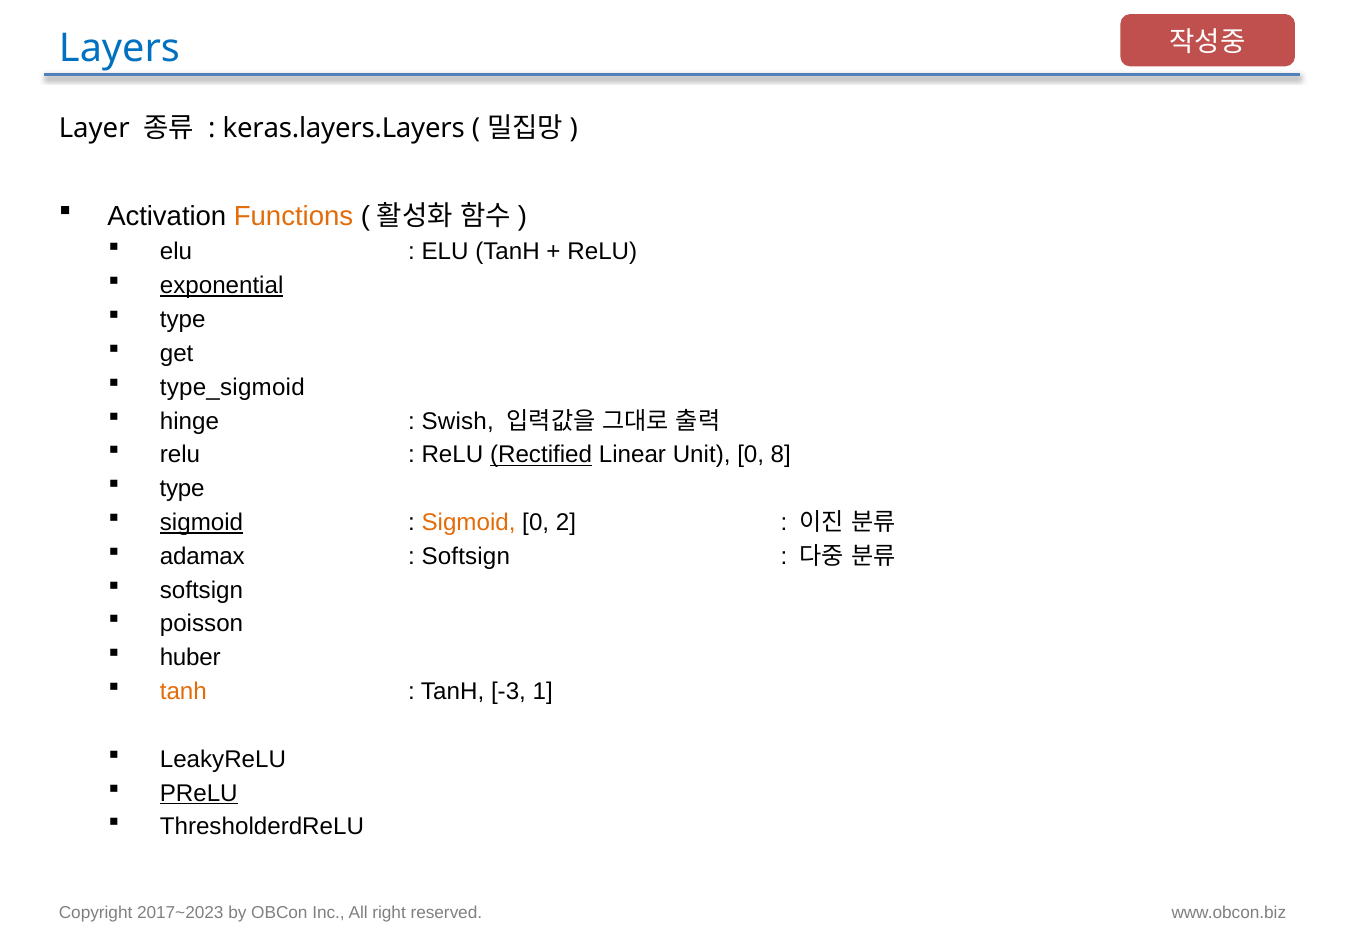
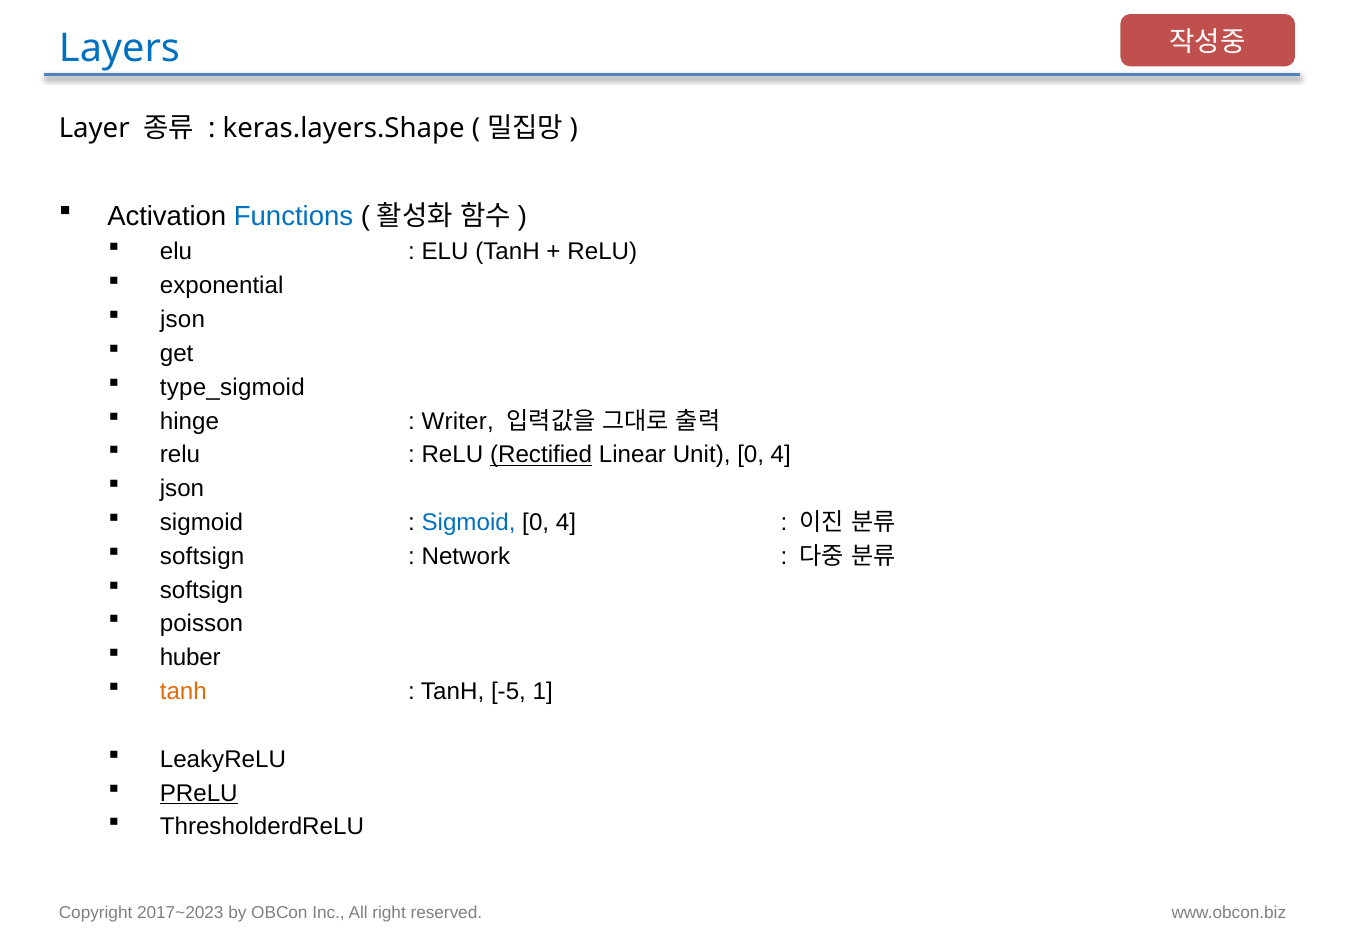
keras.layers.Layers: keras.layers.Layers -> keras.layers.Shape
Functions colour: orange -> blue
exponential underline: present -> none
type at (183, 320): type -> json
Swish: Swish -> Writer
Unit 0 8: 8 -> 4
type at (182, 489): type -> json
sigmoid at (202, 523) underline: present -> none
Sigmoid at (469, 523) colour: orange -> blue
2 at (566, 523): 2 -> 4
adamax at (202, 556): adamax -> softsign
Softsign at (466, 556): Softsign -> Network
-3: -3 -> -5
